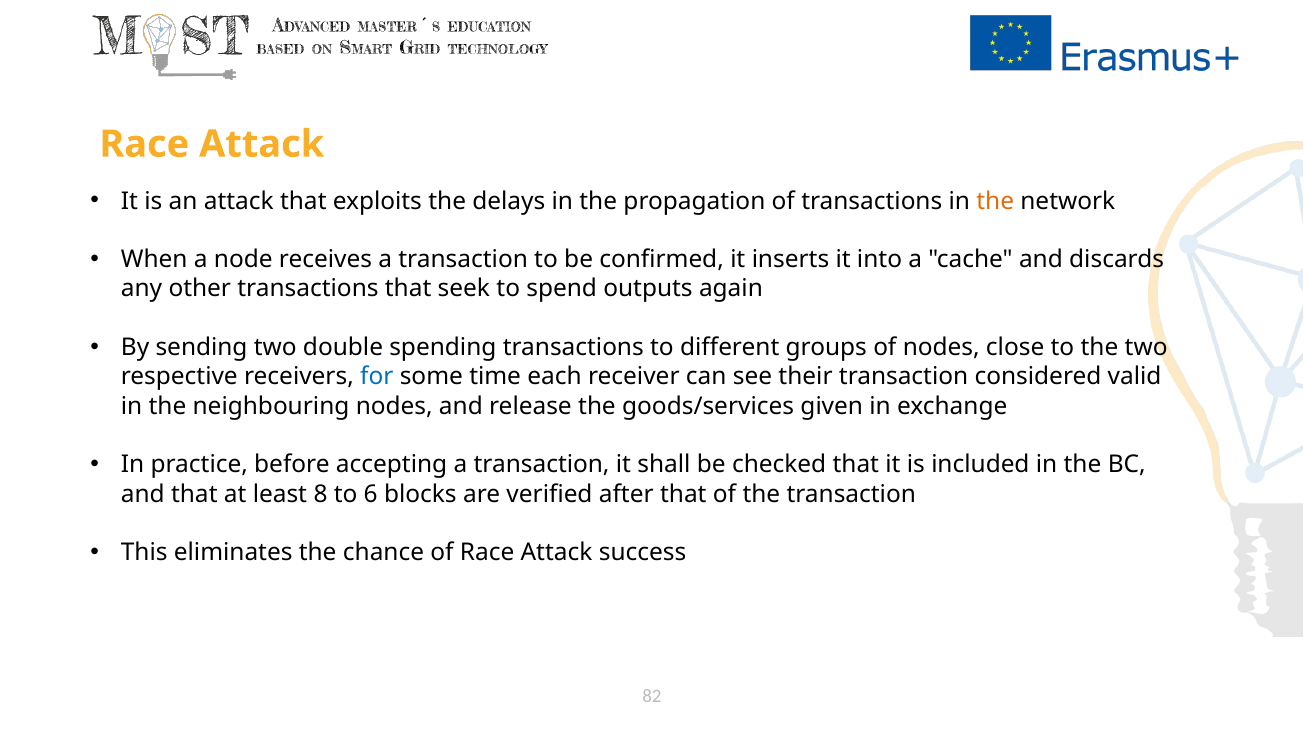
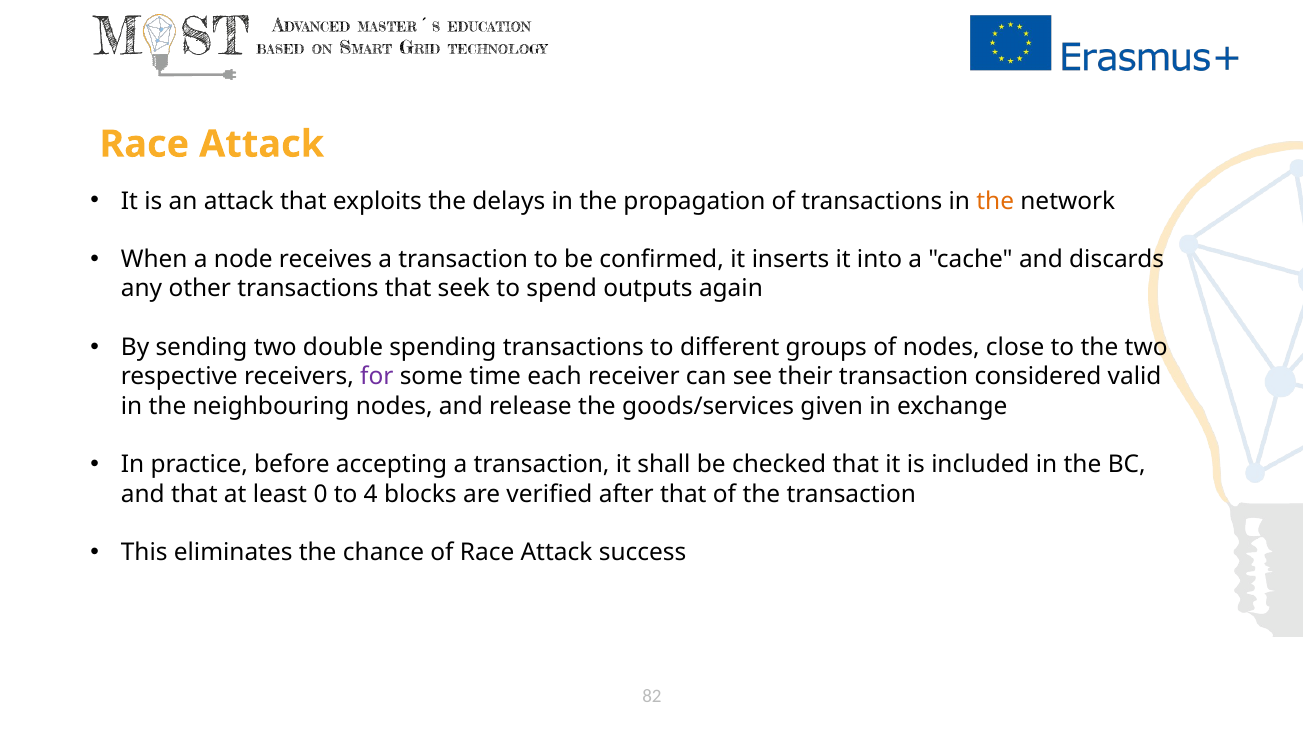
for colour: blue -> purple
8: 8 -> 0
6: 6 -> 4
